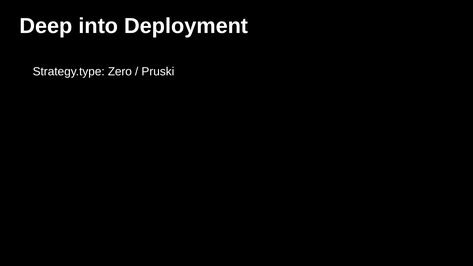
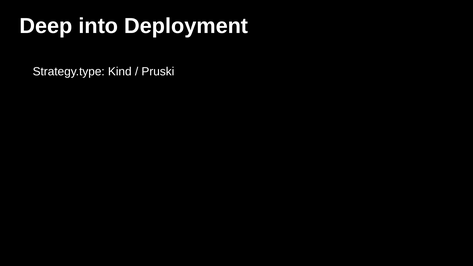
Zero: Zero -> Kind
